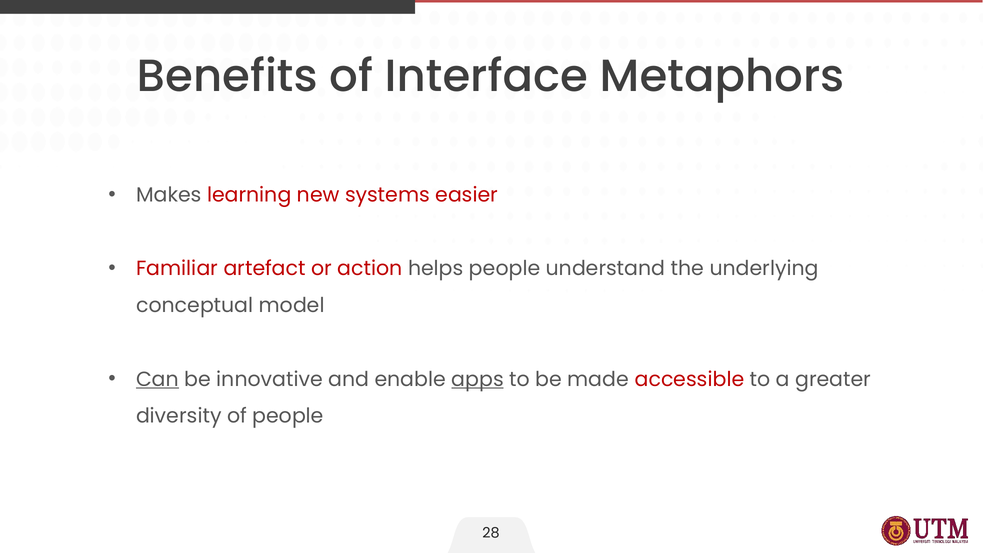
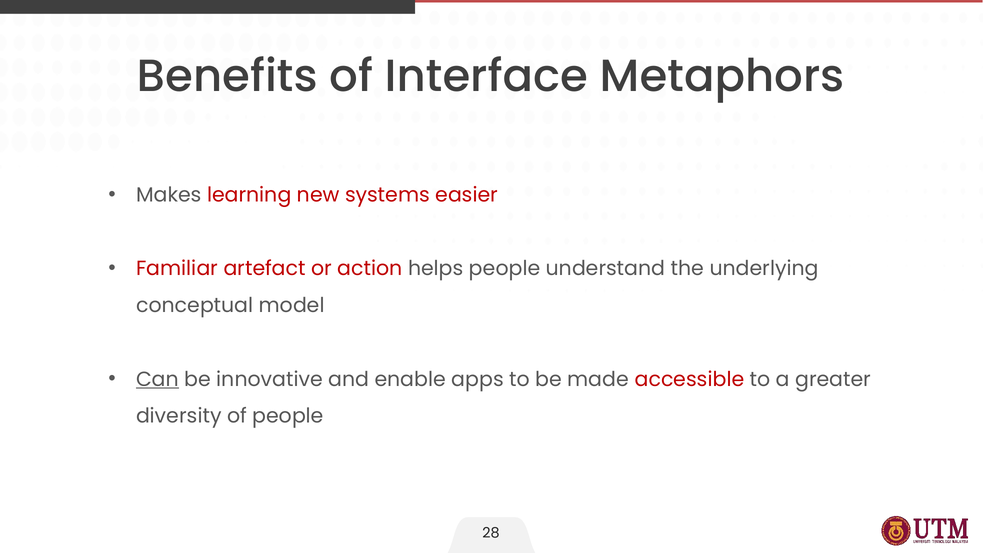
apps underline: present -> none
